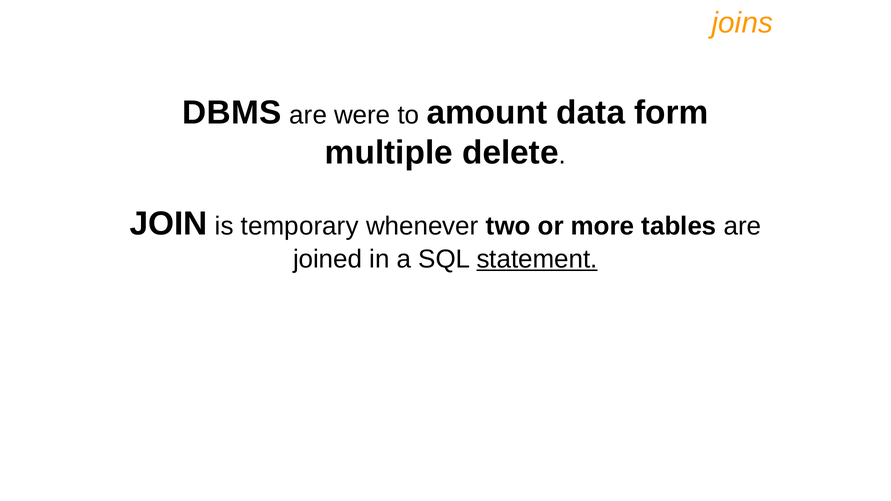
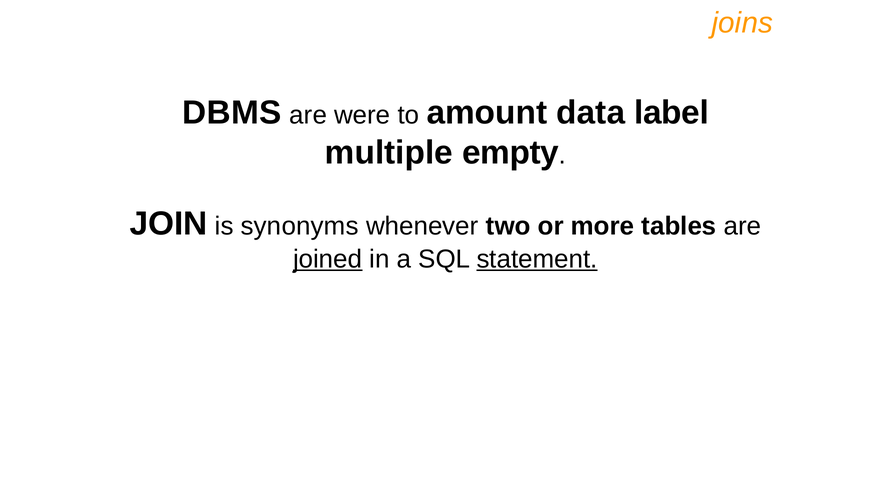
form: form -> label
delete: delete -> empty
temporary: temporary -> synonyms
joined underline: none -> present
